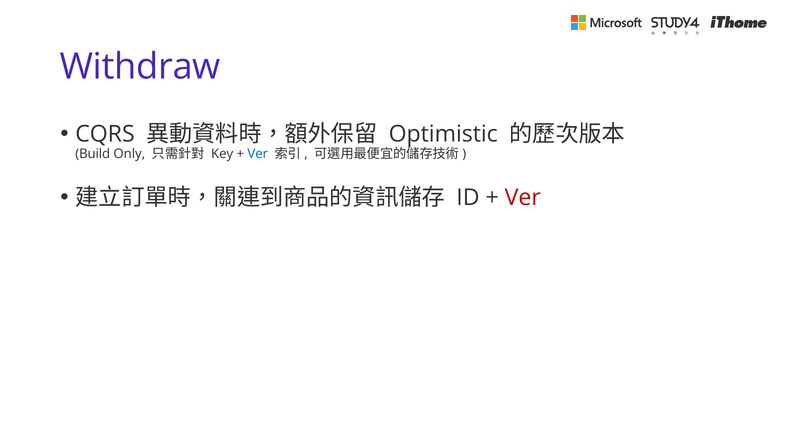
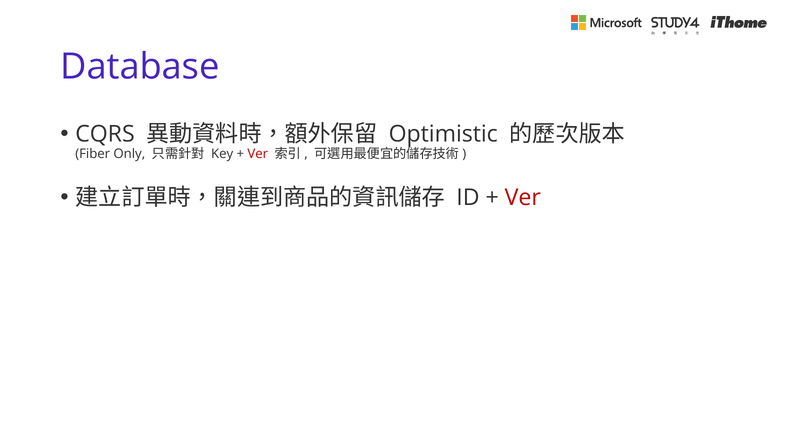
Withdraw: Withdraw -> Database
Build: Build -> Fiber
Ver at (258, 154) colour: blue -> red
